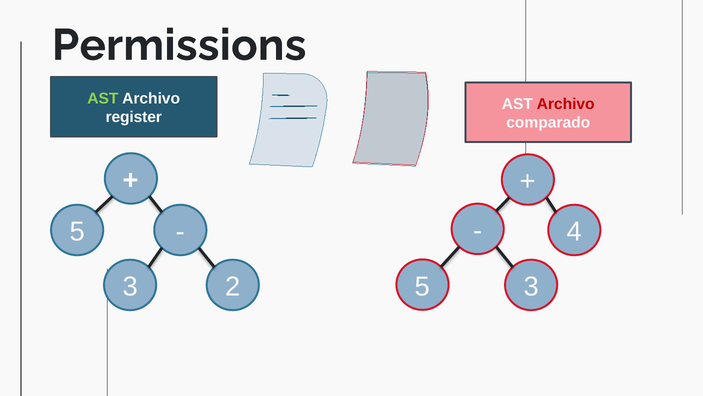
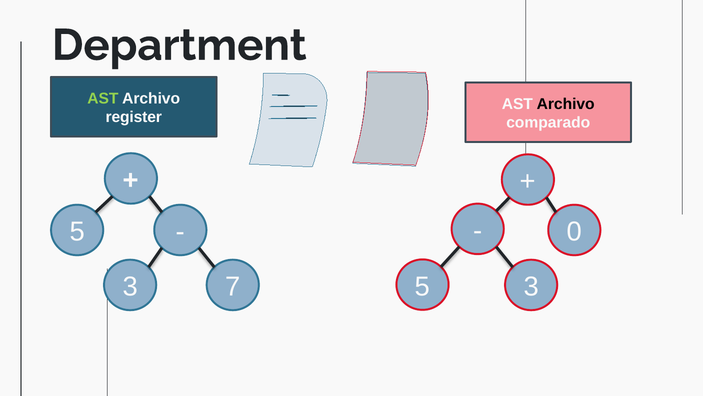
Permissions: Permissions -> Department
Archivo at (566, 104) colour: red -> black
4: 4 -> 0
2: 2 -> 7
